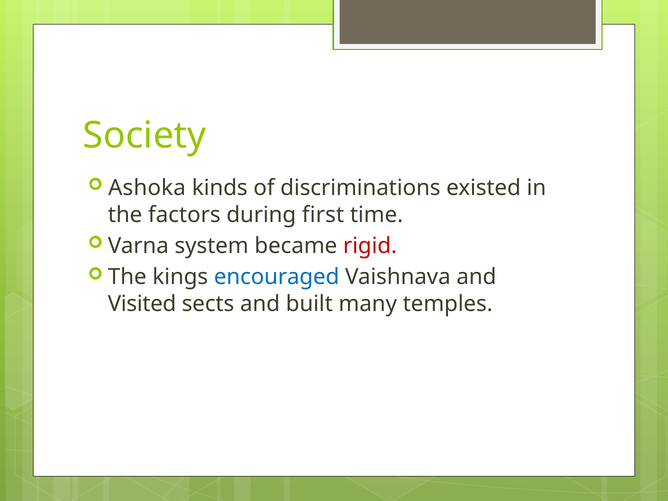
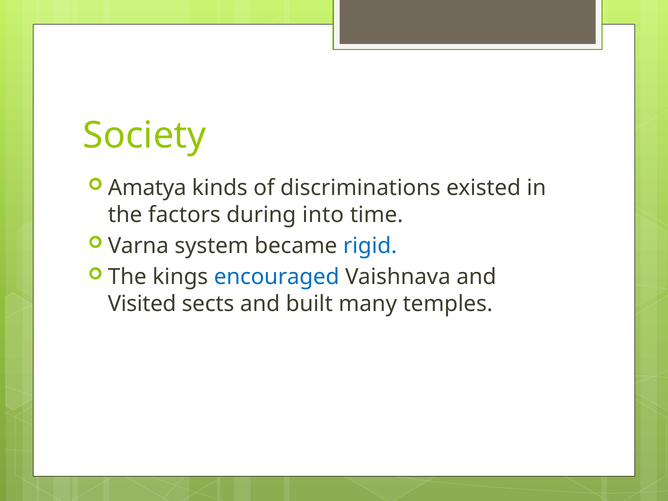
Ashoka: Ashoka -> Amatya
first: first -> into
rigid colour: red -> blue
